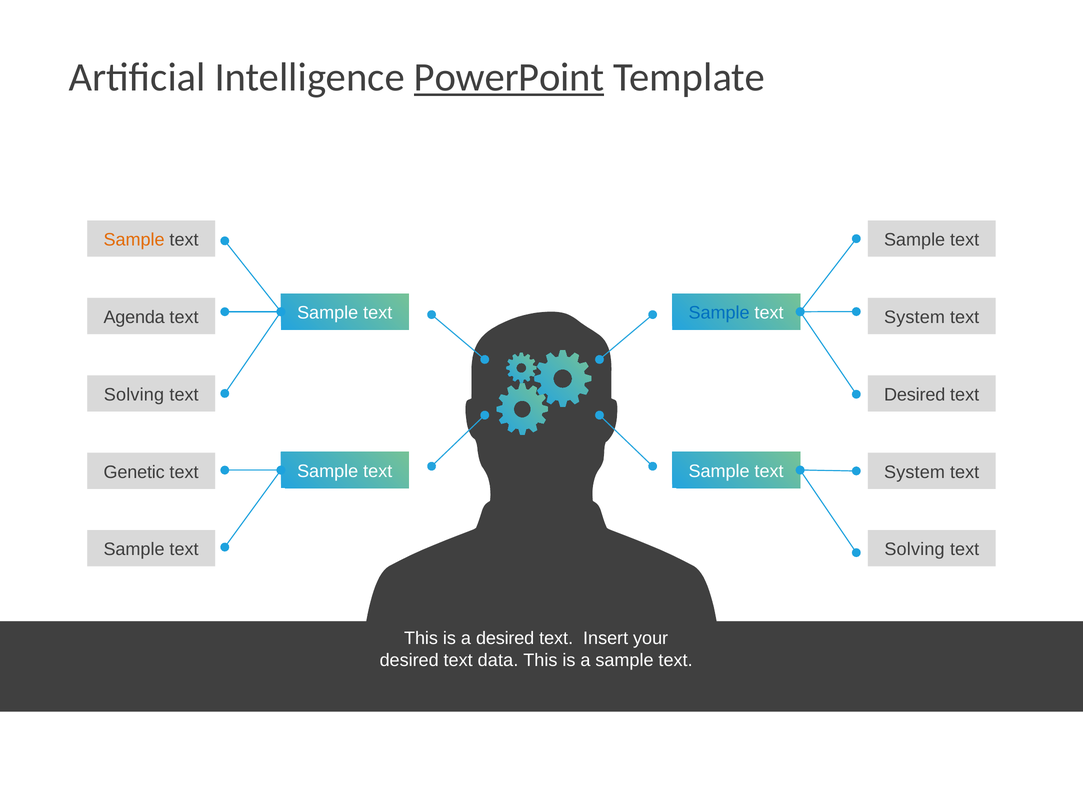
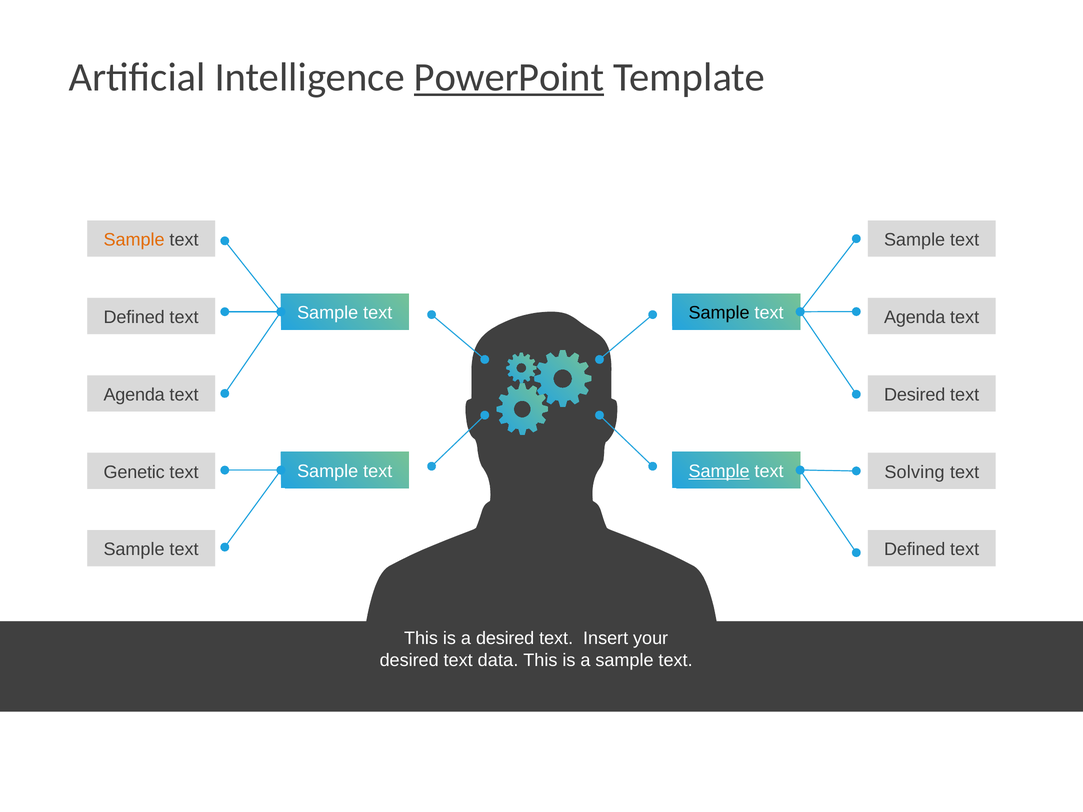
Sample at (719, 313) colour: blue -> black
Agenda at (134, 317): Agenda -> Defined
System at (915, 317): System -> Agenda
Solving at (134, 395): Solving -> Agenda
Sample at (719, 471) underline: none -> present
System at (915, 472): System -> Solving
Solving at (915, 550): Solving -> Defined
